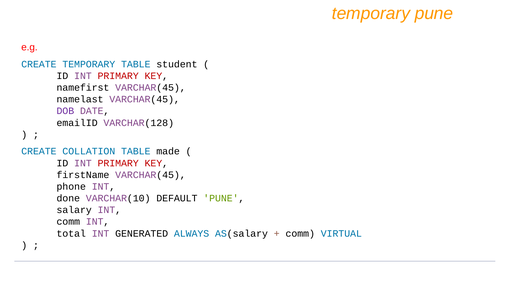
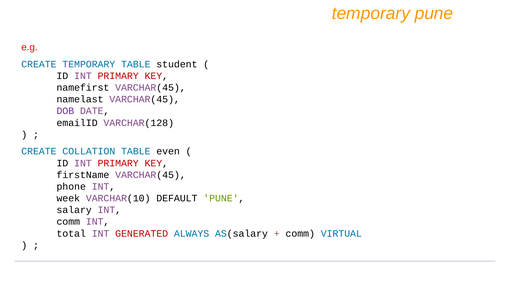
made: made -> even
done: done -> week
GENERATED colour: black -> red
